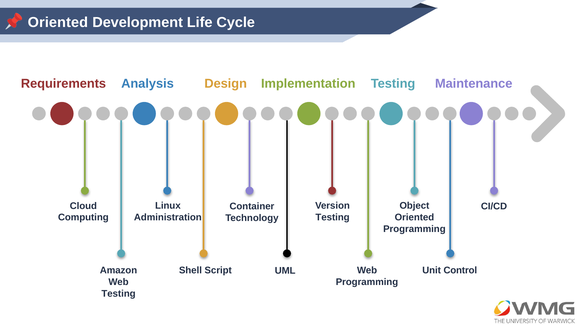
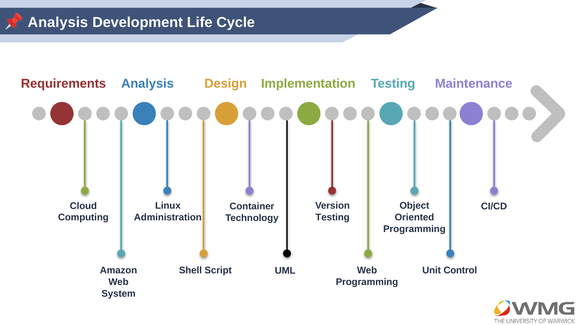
Oriented at (58, 22): Oriented -> Analysis
Testing at (119, 293): Testing -> System
